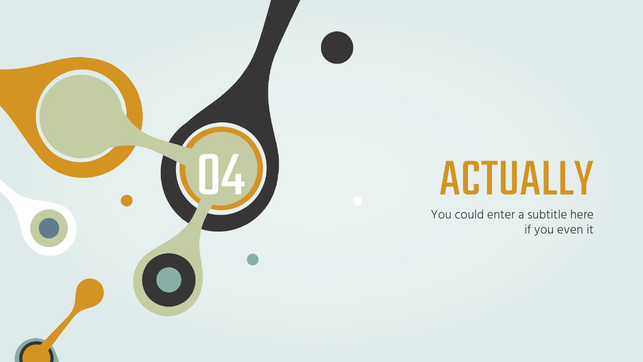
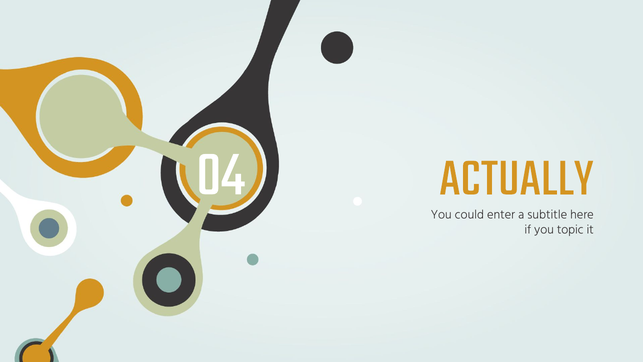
even: even -> topic
